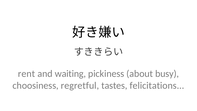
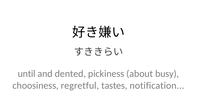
rent: rent -> until
waiting: waiting -> dented
felicitations: felicitations -> notification
